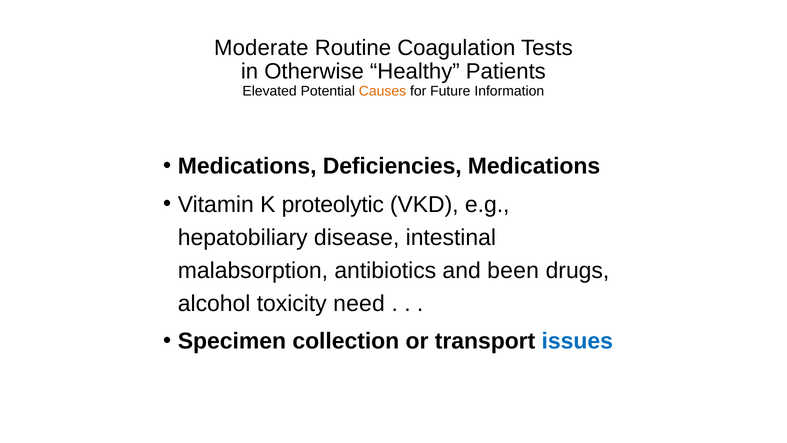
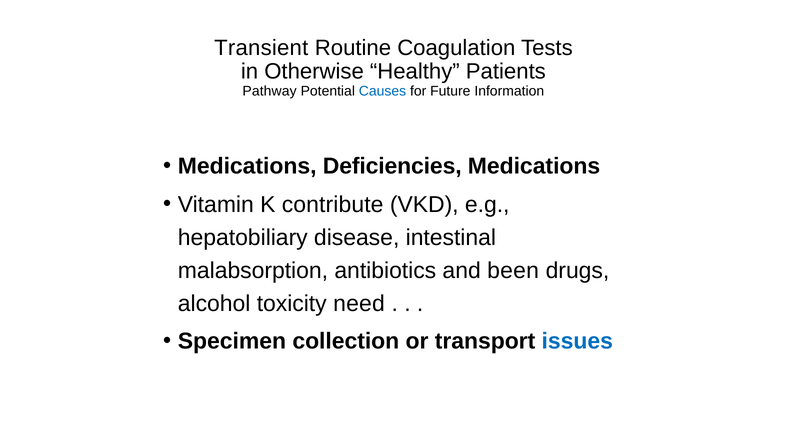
Moderate: Moderate -> Transient
Elevated: Elevated -> Pathway
Causes colour: orange -> blue
proteolytic: proteolytic -> contribute
